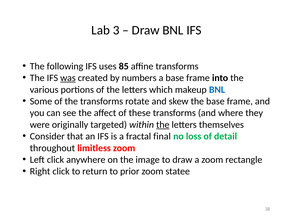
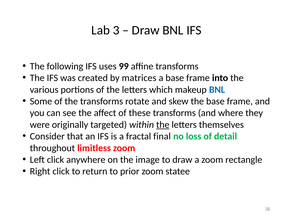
85: 85 -> 99
was underline: present -> none
numbers: numbers -> matrices
